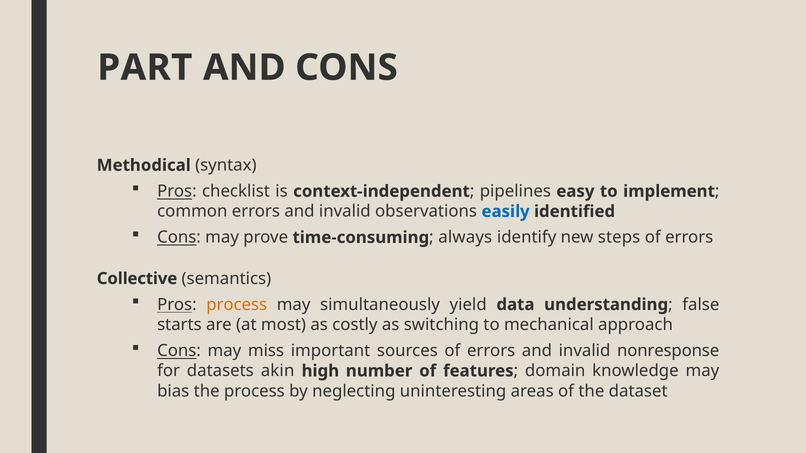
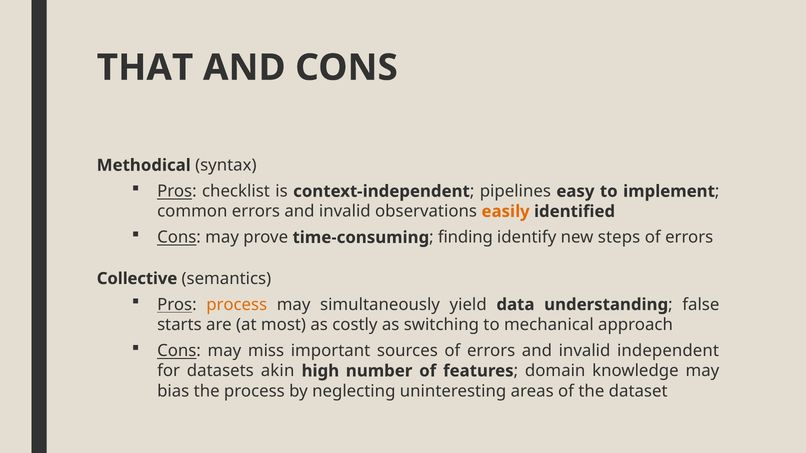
PART: PART -> THAT
easily colour: blue -> orange
always: always -> finding
nonresponse: nonresponse -> independent
